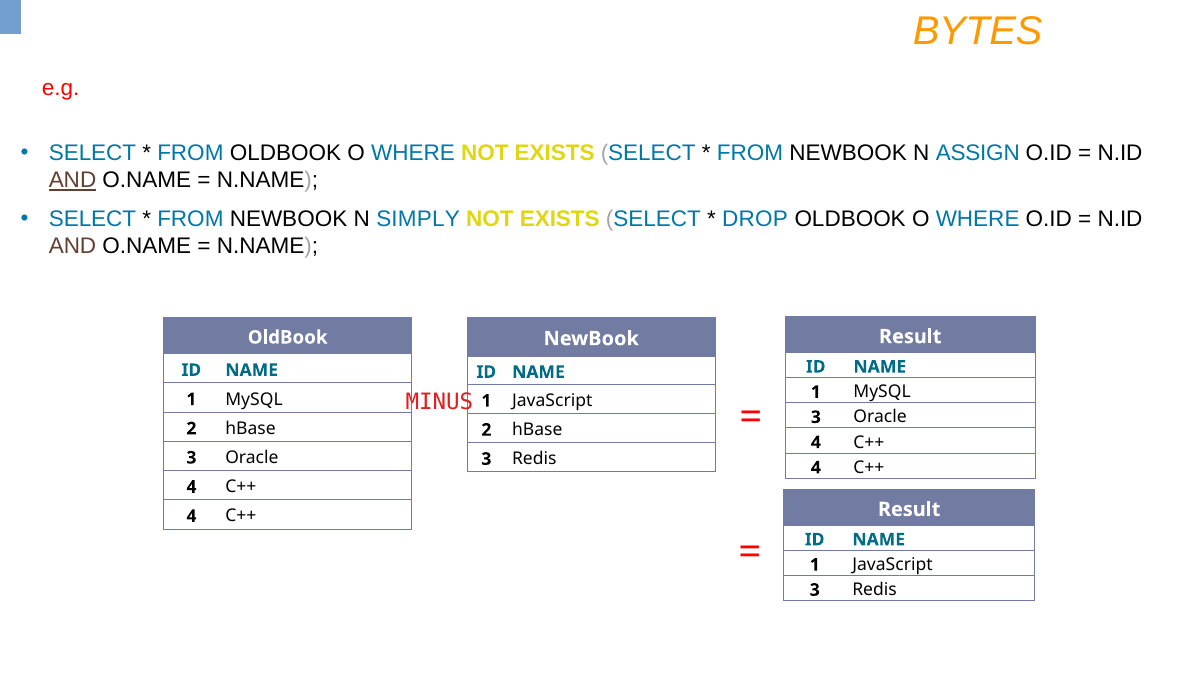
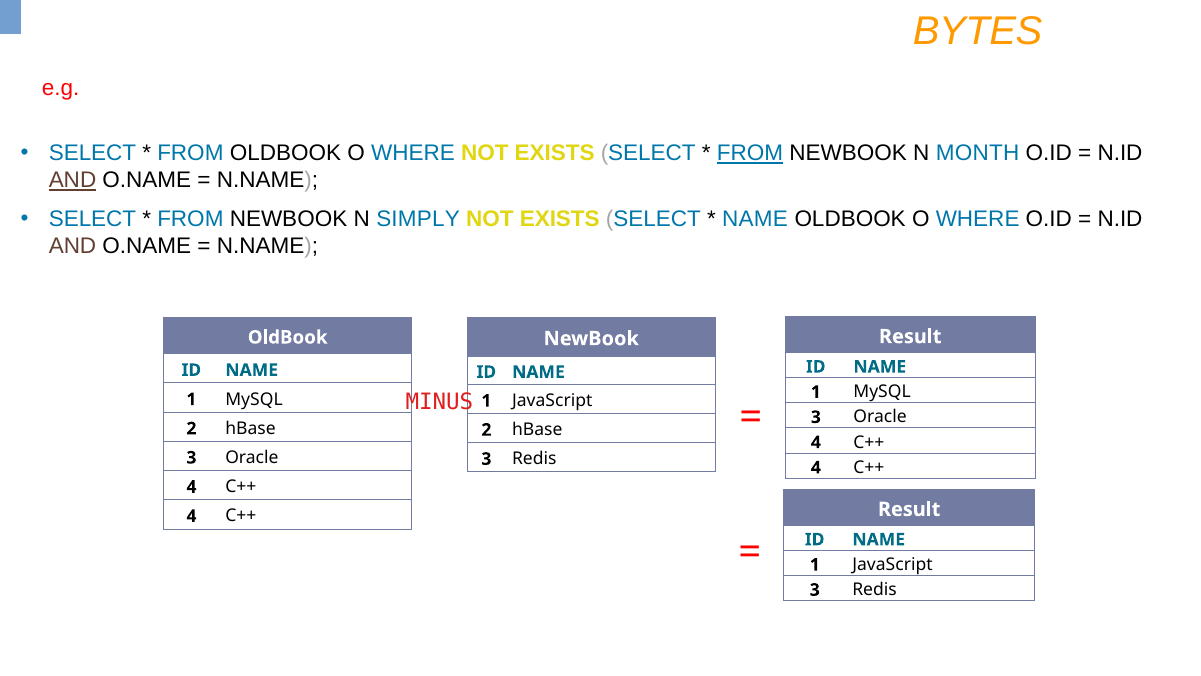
FROM at (750, 153) underline: none -> present
ASSIGN: ASSIGN -> MONTH
DROP at (755, 219): DROP -> NAME
